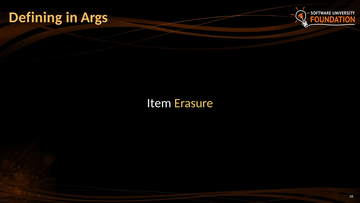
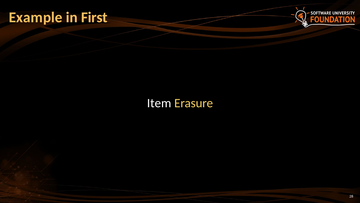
Defining: Defining -> Example
Args: Args -> First
